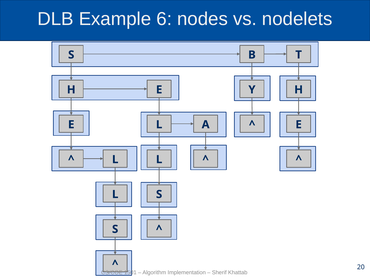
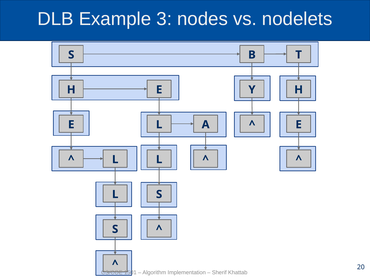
6: 6 -> 3
